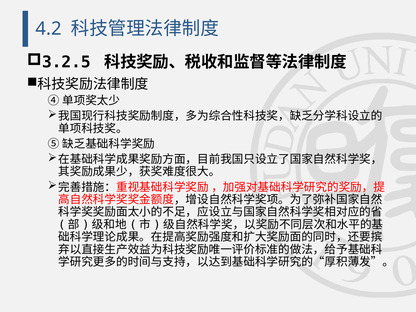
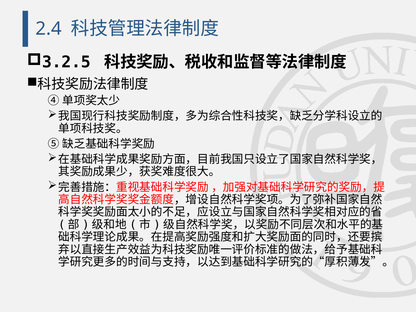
4.2: 4.2 -> 2.4
